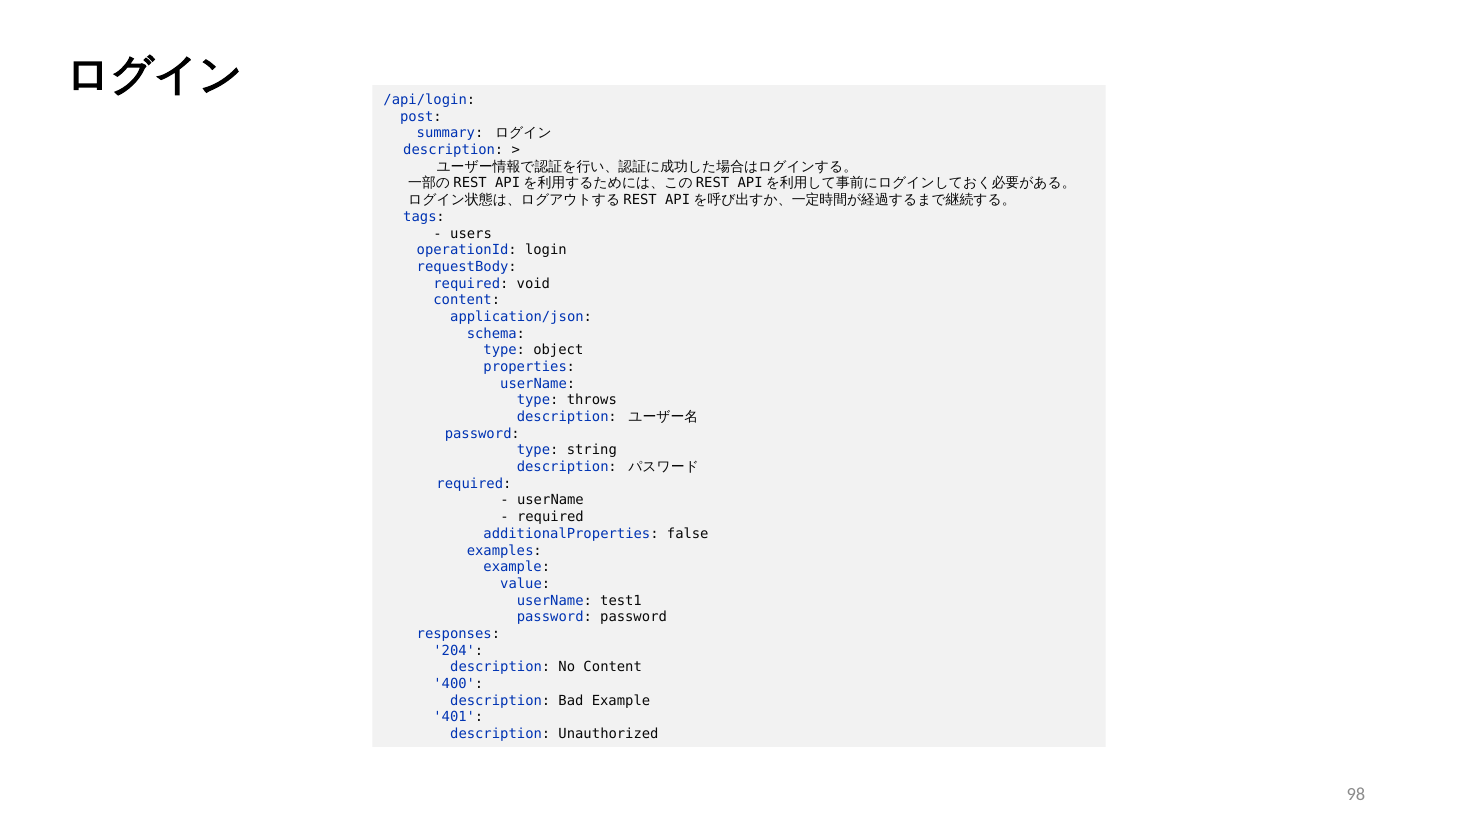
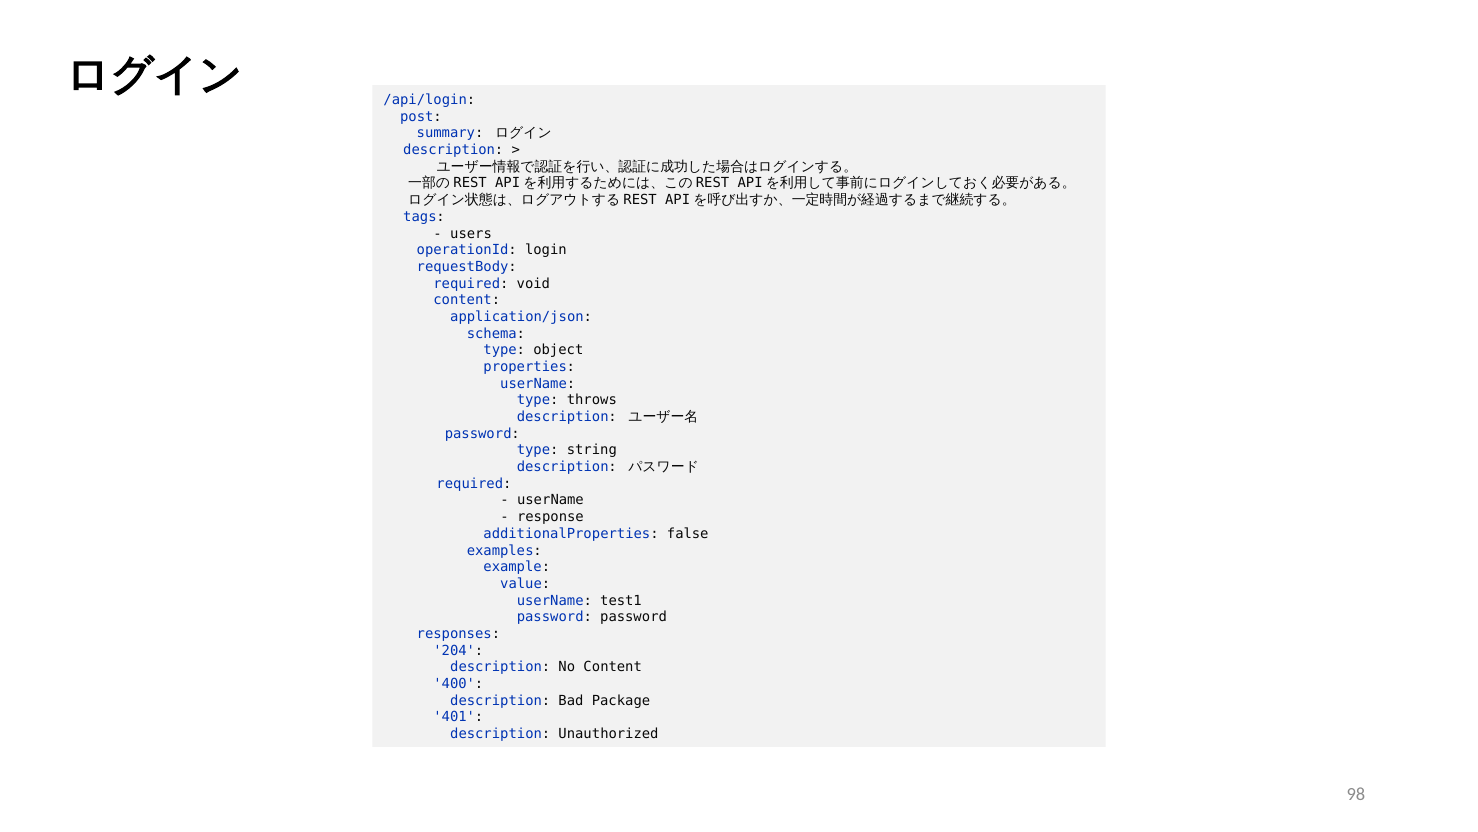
required at (550, 517): required -> response
Bad Example: Example -> Package
